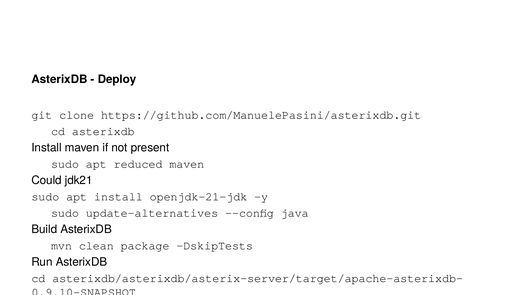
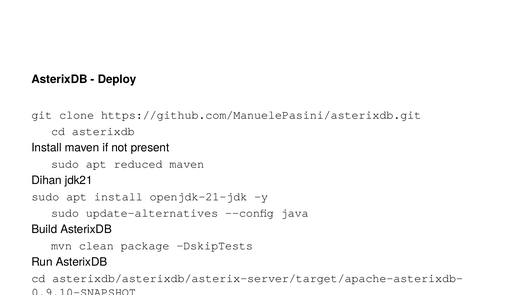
Could: Could -> Dihan
